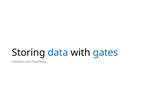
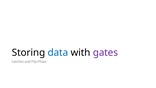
gates colour: blue -> purple
